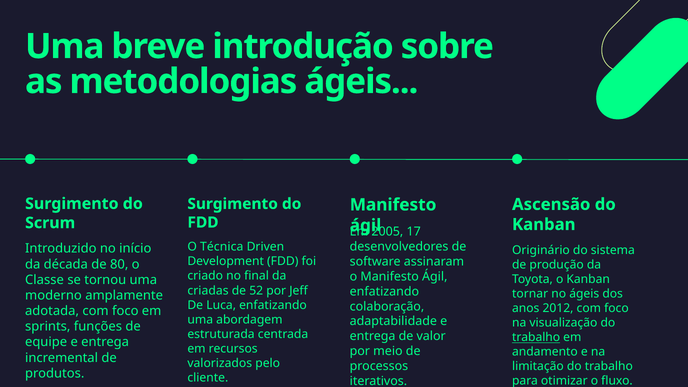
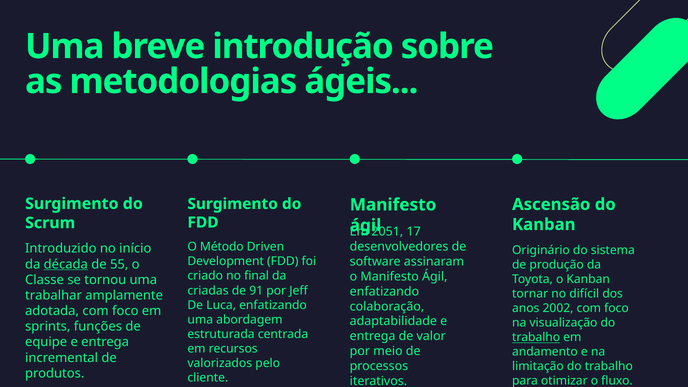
2005: 2005 -> 2051
Técnica: Técnica -> Método
década underline: none -> present
80: 80 -> 55
52: 52 -> 91
no ágeis: ágeis -> difícil
moderno: moderno -> trabalhar
2012: 2012 -> 2002
